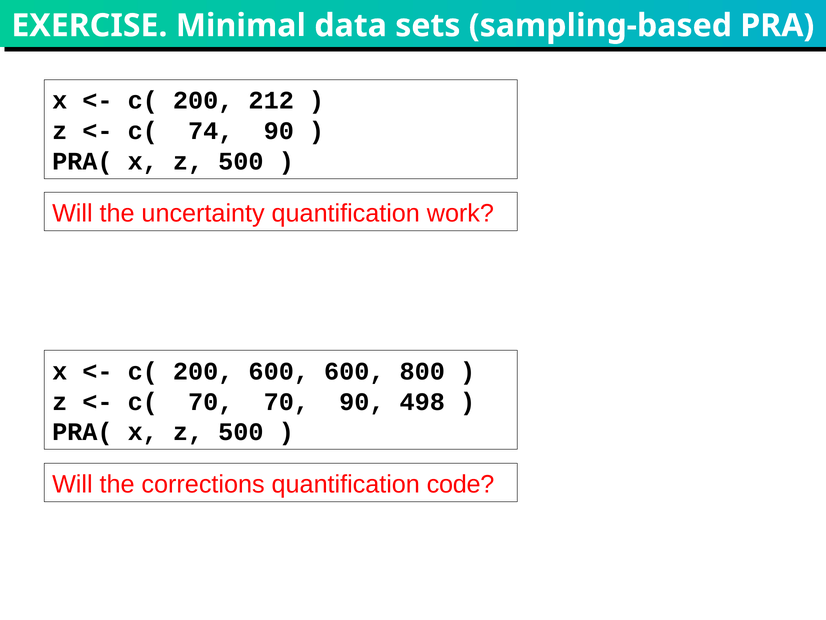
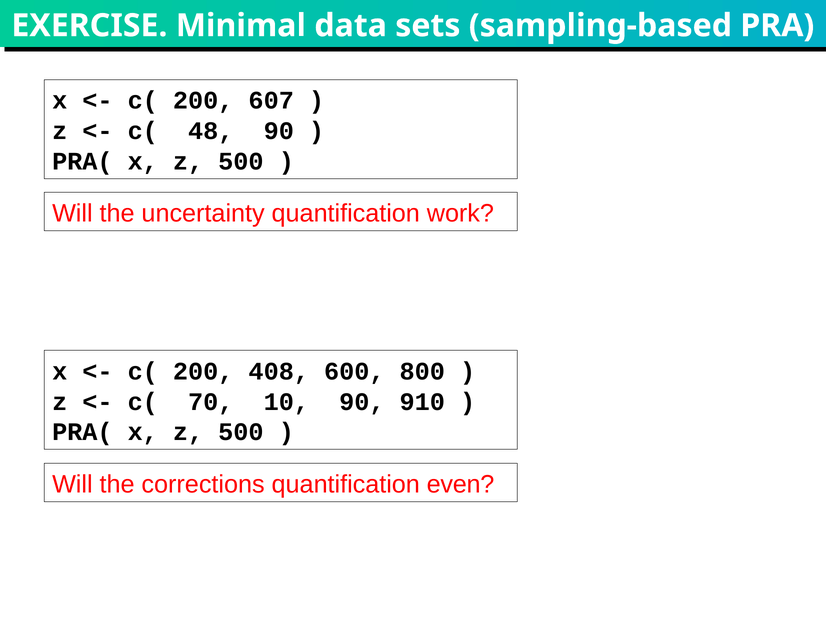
212: 212 -> 607
74: 74 -> 48
200 600: 600 -> 408
70 70: 70 -> 10
498: 498 -> 910
code: code -> even
